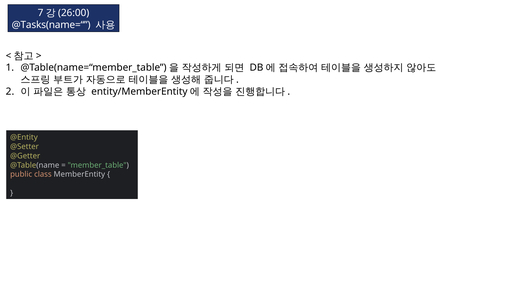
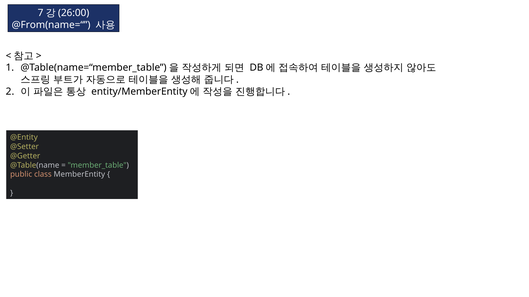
@Tasks(name=“: @Tasks(name=“ -> @From(name=“
